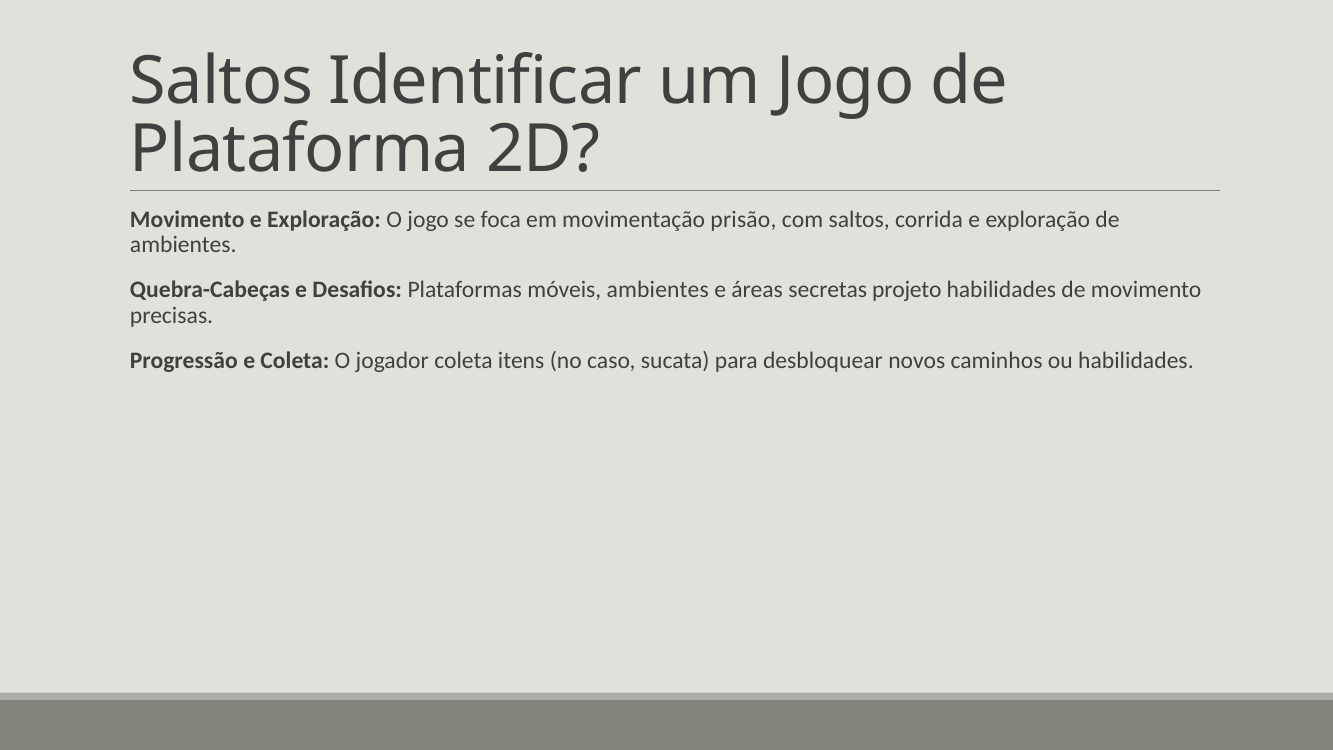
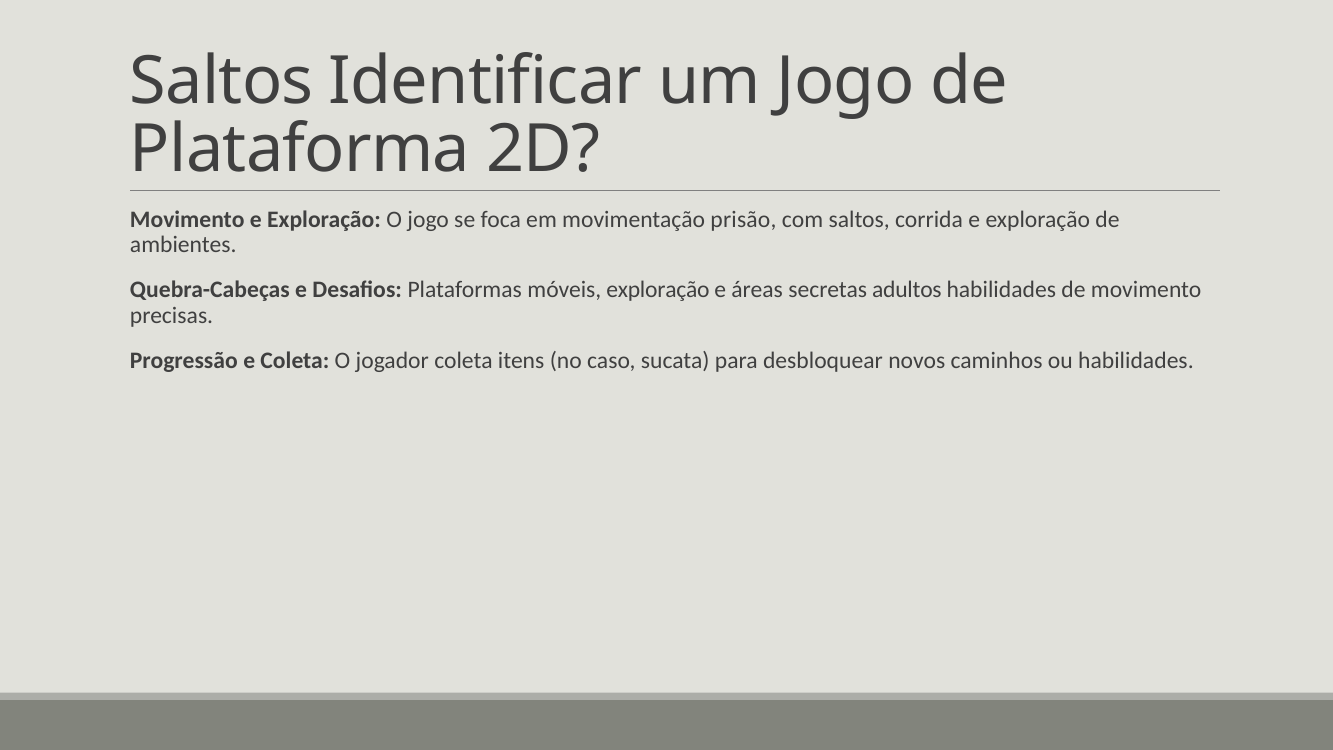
móveis ambientes: ambientes -> exploração
projeto: projeto -> adultos
